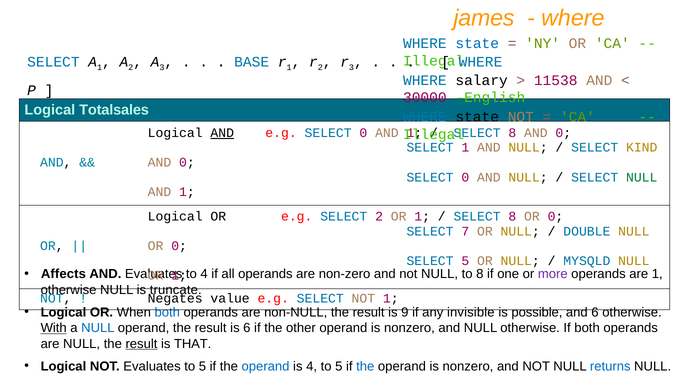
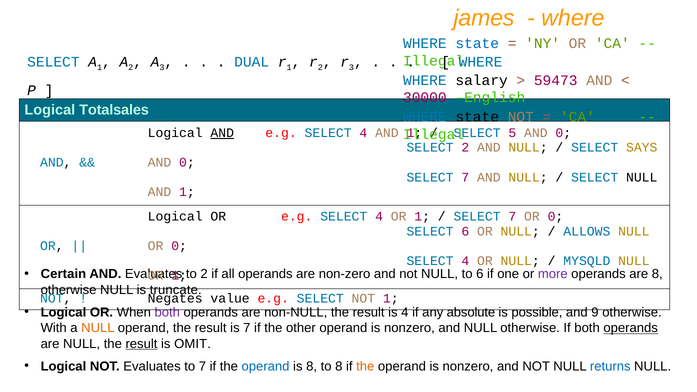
BASE: BASE -> DUAL
11538: 11538 -> 59473
0 at (363, 133): 0 -> 4
8 at (512, 133): 8 -> 5
SELECT 1: 1 -> 2
KIND: KIND -> SAYS
0 at (465, 177): 0 -> 7
NULL at (642, 177) colour: green -> black
OR e.g SELECT 2: 2 -> 4
8 at (512, 216): 8 -> 7
SELECT 7: 7 -> 6
DOUBLE: DOUBLE -> ALLOWS
5 at (465, 261): 5 -> 4
Affects: Affects -> Certain
to 4: 4 -> 2
to 8: 8 -> 6
are 1: 1 -> 8
both at (167, 312) colour: blue -> purple
is 9: 9 -> 4
invisible: invisible -> absolute
and 6: 6 -> 9
With underline: present -> none
NULL at (98, 328) colour: blue -> orange
is 6: 6 -> 7
operands at (631, 328) underline: none -> present
THAT: THAT -> OMIT
Evaluates to 5: 5 -> 7
is 4: 4 -> 8
5 at (339, 366): 5 -> 8
the at (365, 366) colour: blue -> orange
